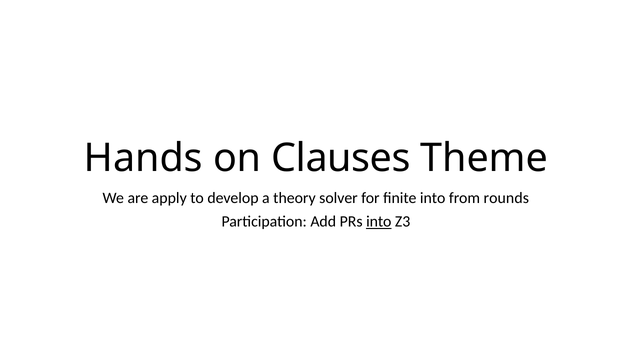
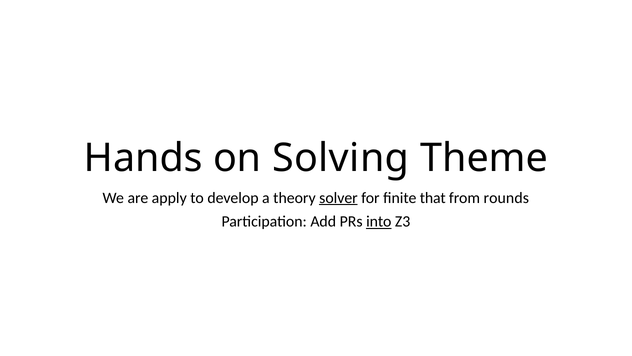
Clauses: Clauses -> Solving
solver underline: none -> present
finite into: into -> that
